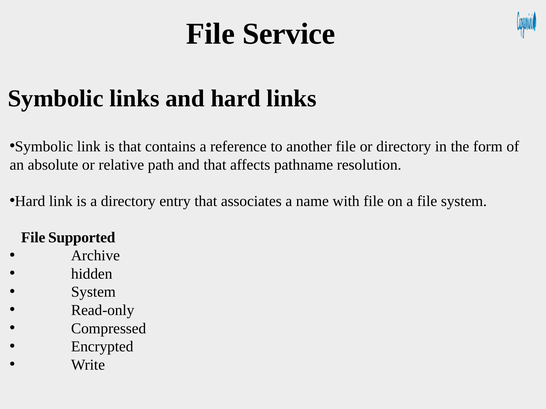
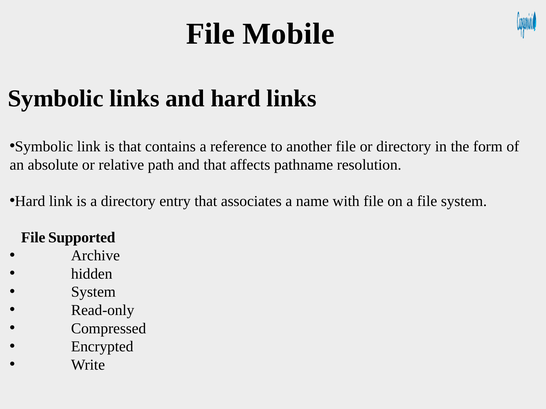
Service: Service -> Mobile
